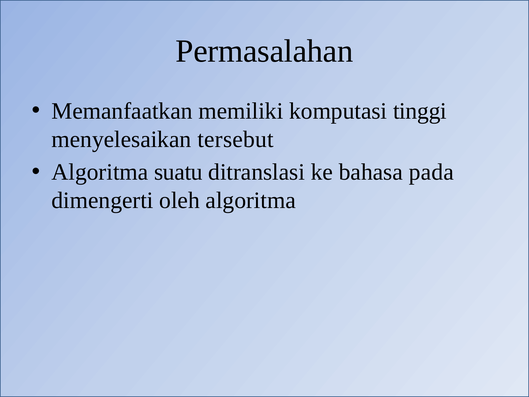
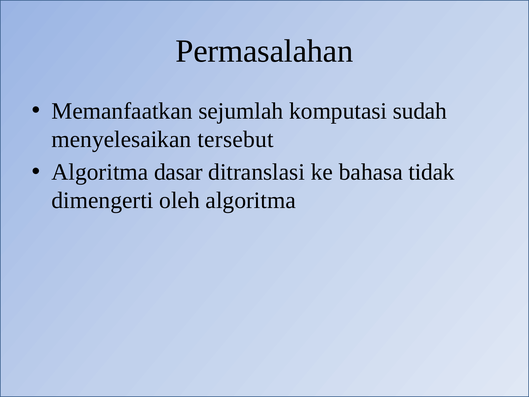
memiliki: memiliki -> sejumlah
tinggi: tinggi -> sudah
suatu: suatu -> dasar
pada: pada -> tidak
